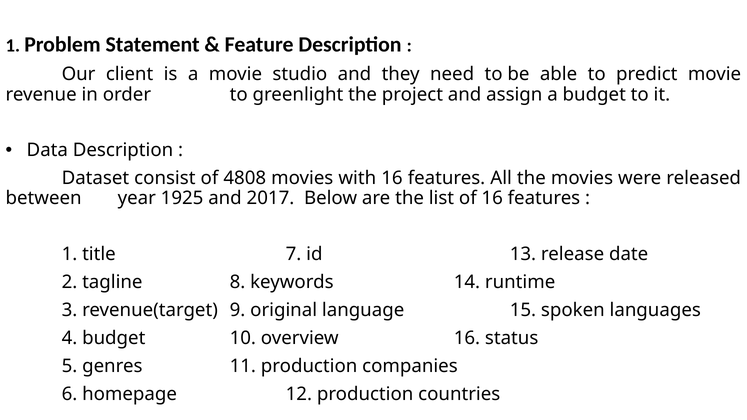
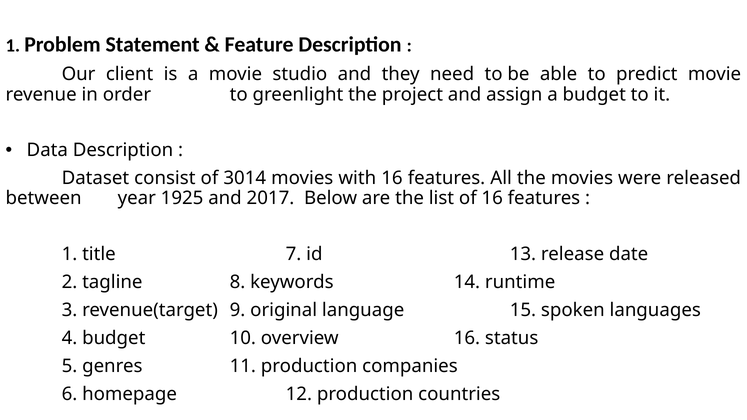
4808: 4808 -> 3014
